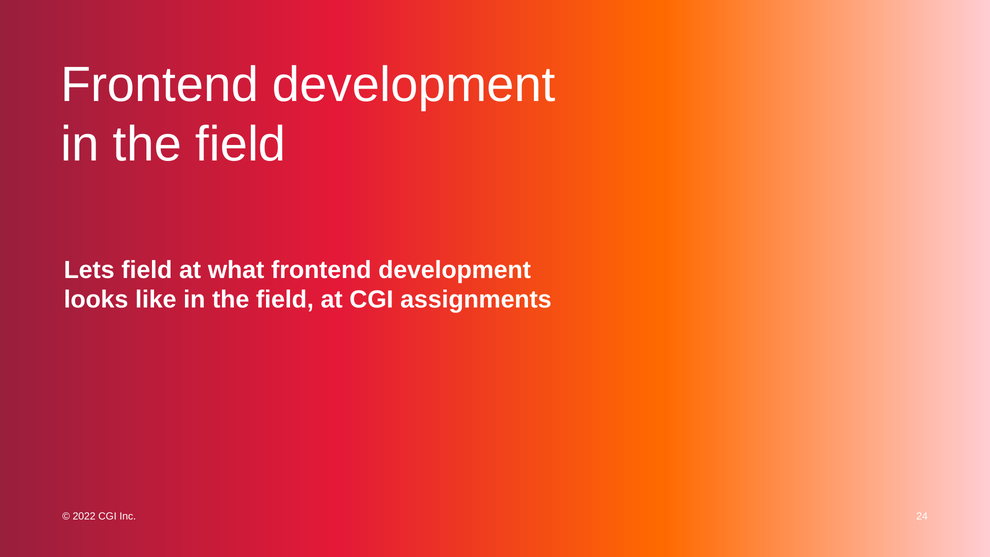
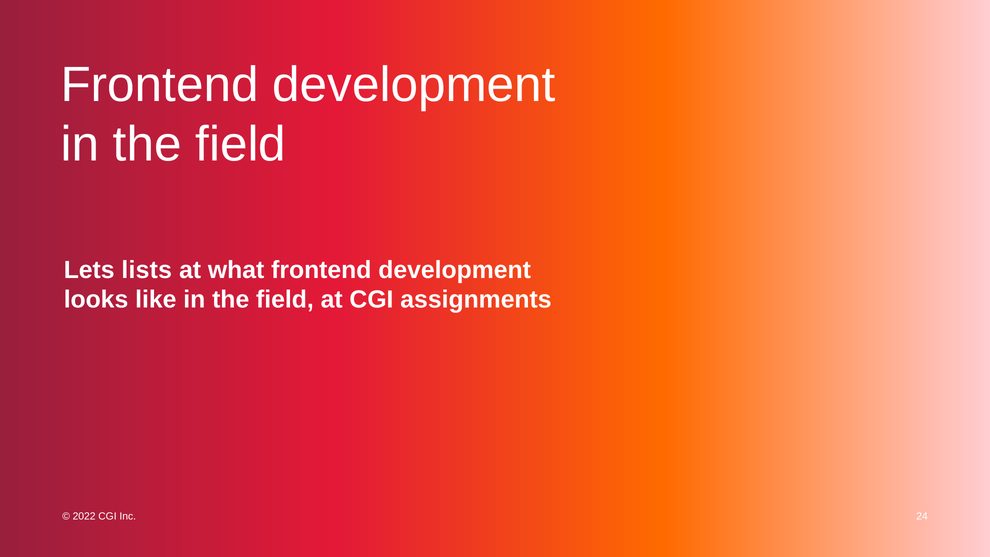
Lets field: field -> lists
